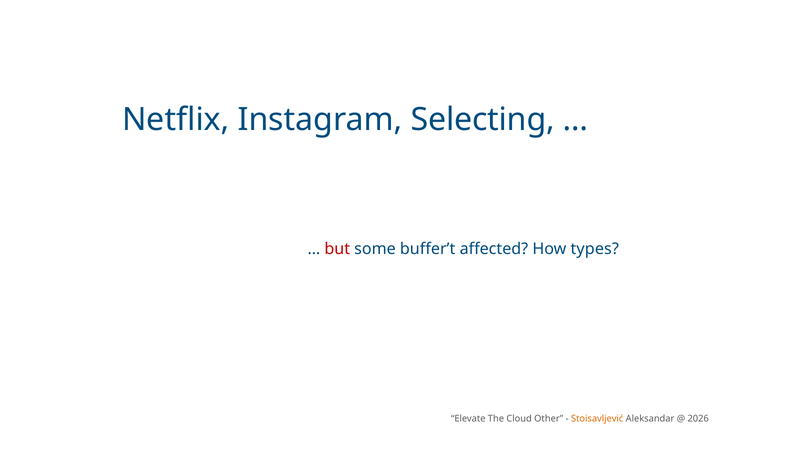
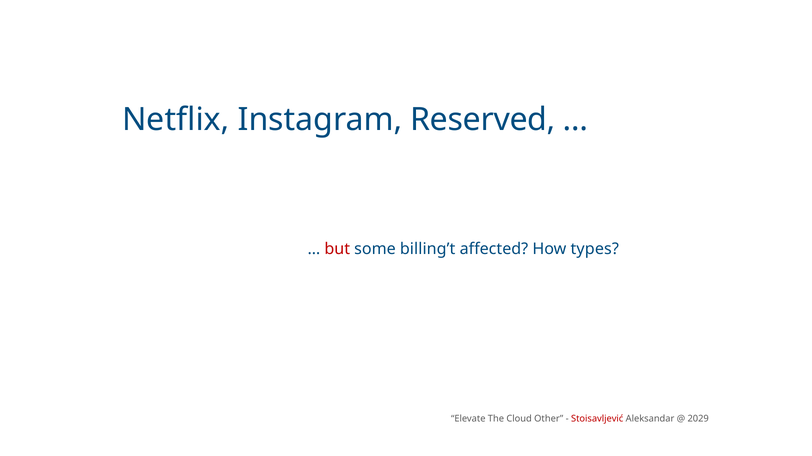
Selecting: Selecting -> Reserved
buffer’t: buffer’t -> billing’t
Stoisavljević colour: orange -> red
2026: 2026 -> 2029
